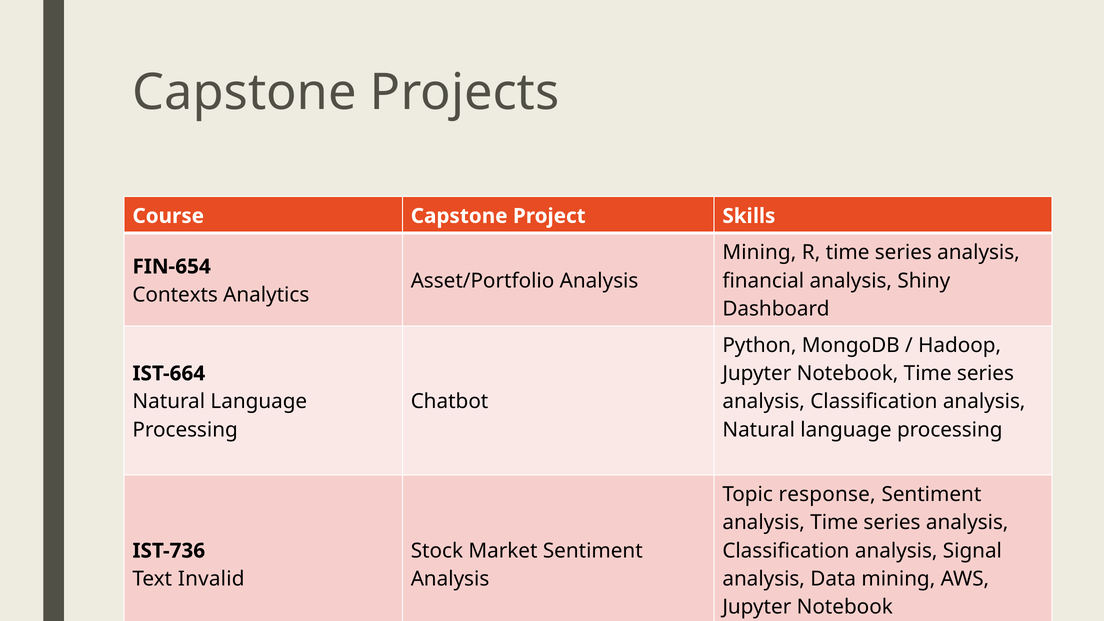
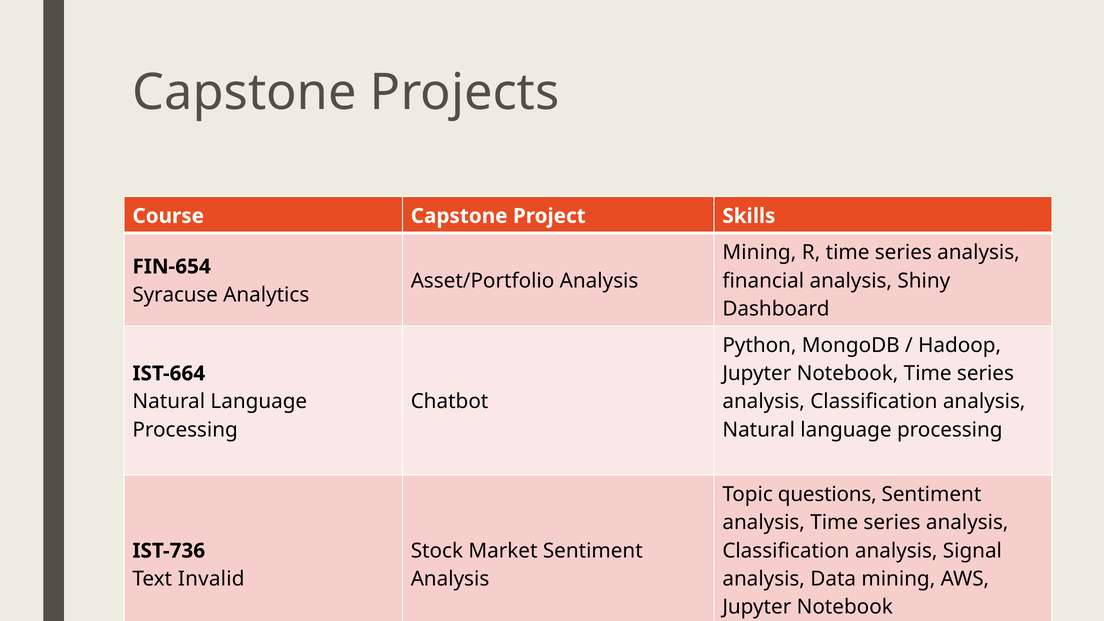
Contexts at (175, 295): Contexts -> Syracuse
response: response -> questions
